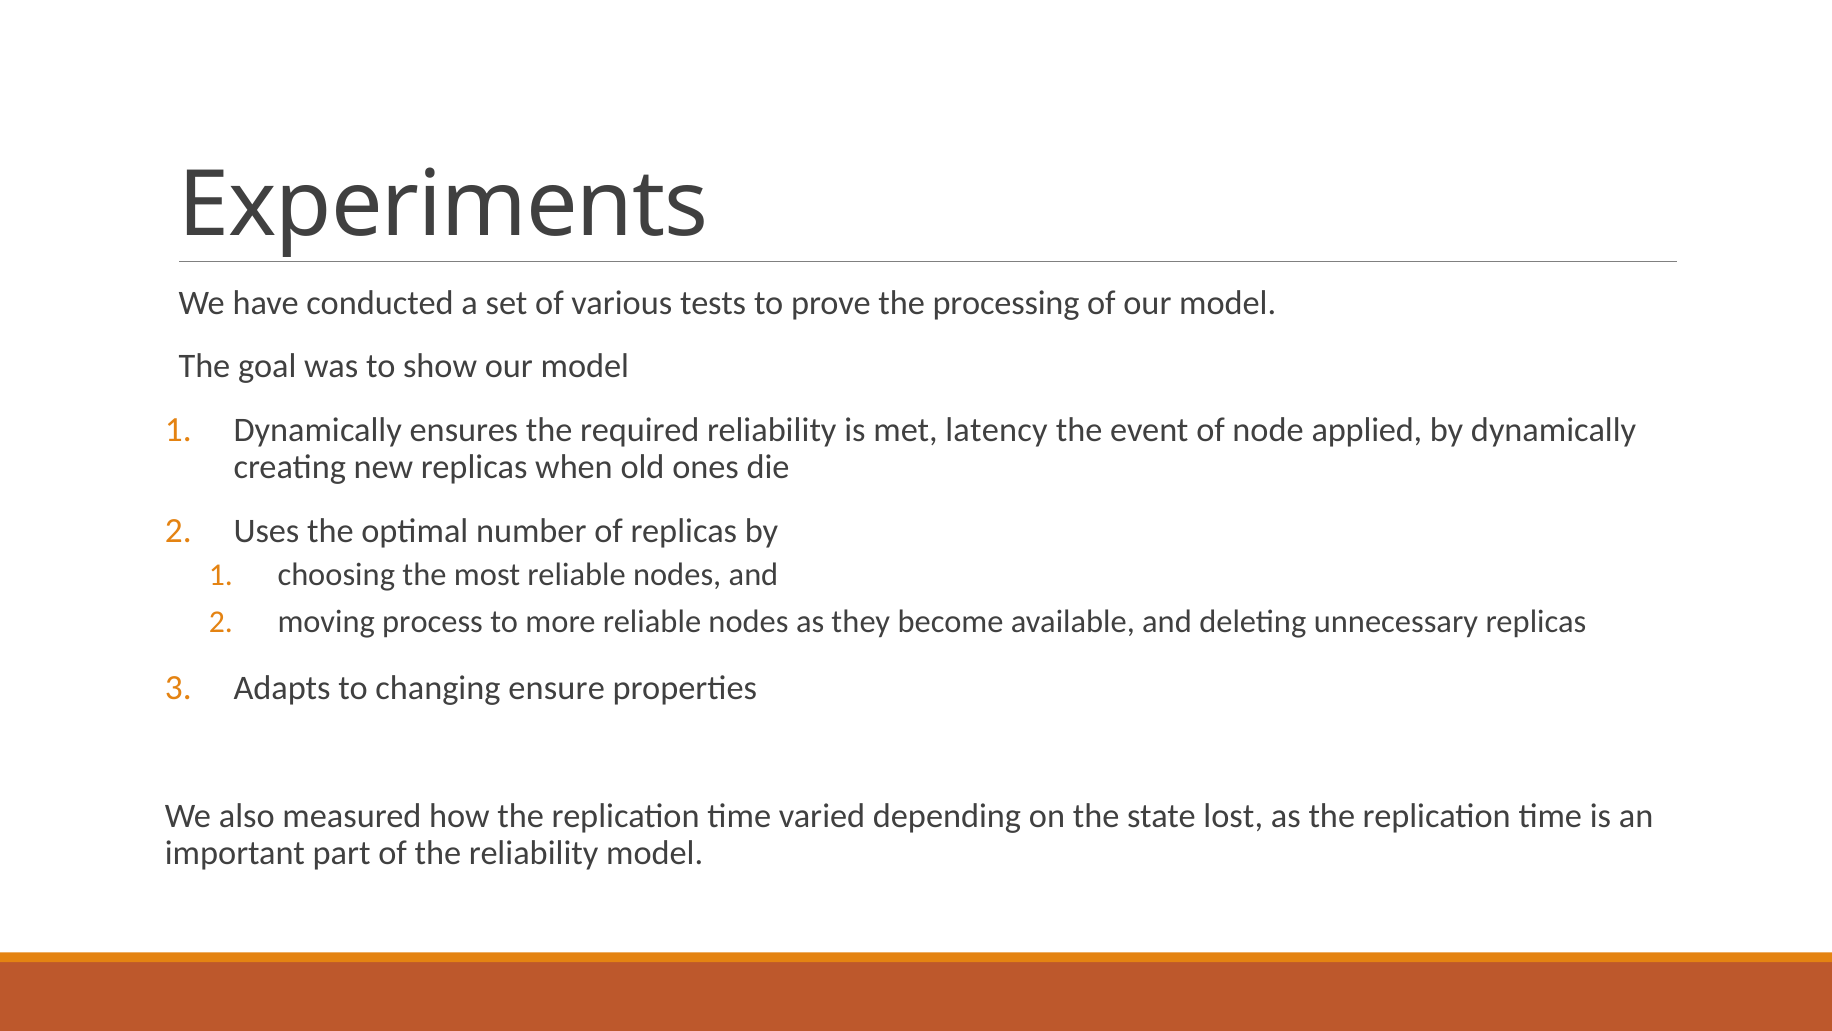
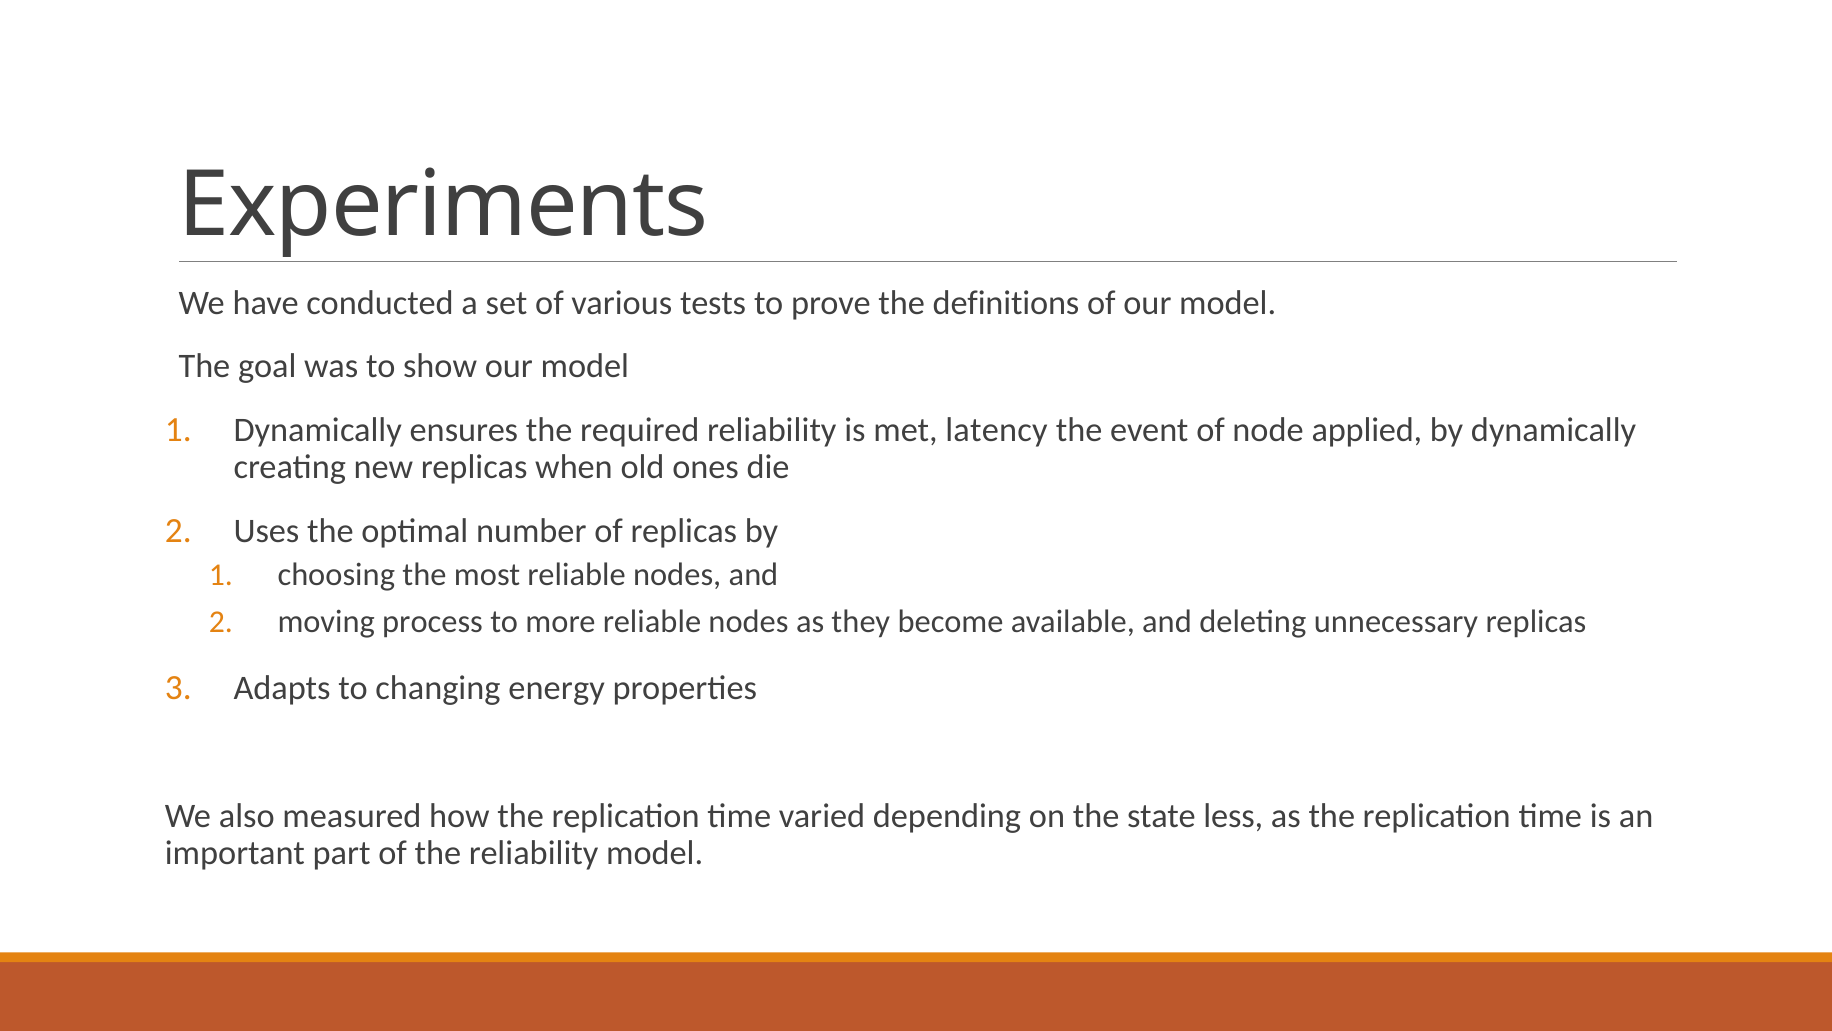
processing: processing -> definitions
ensure: ensure -> energy
lost: lost -> less
